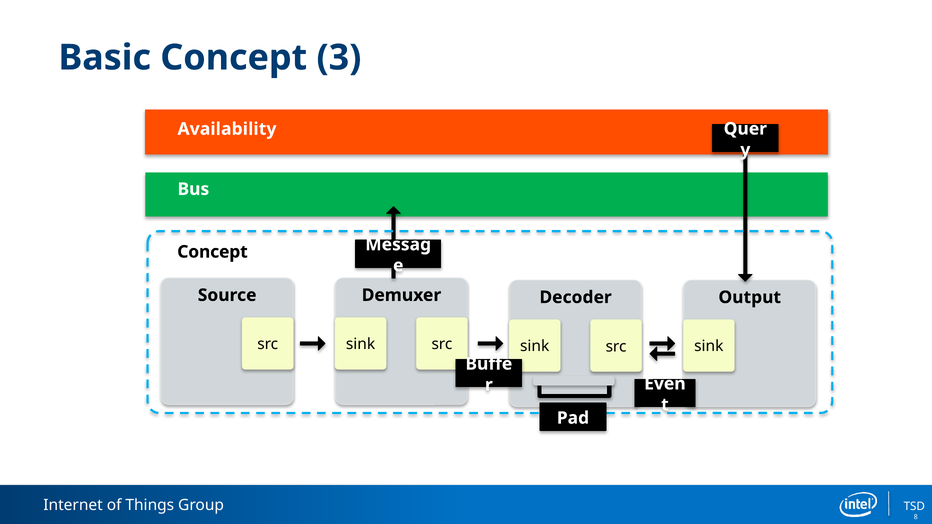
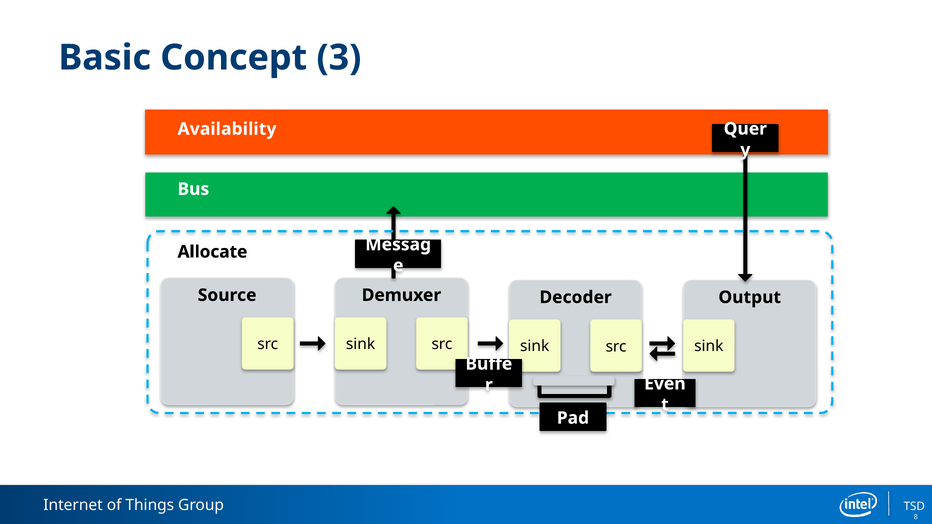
Concept at (212, 252): Concept -> Allocate
